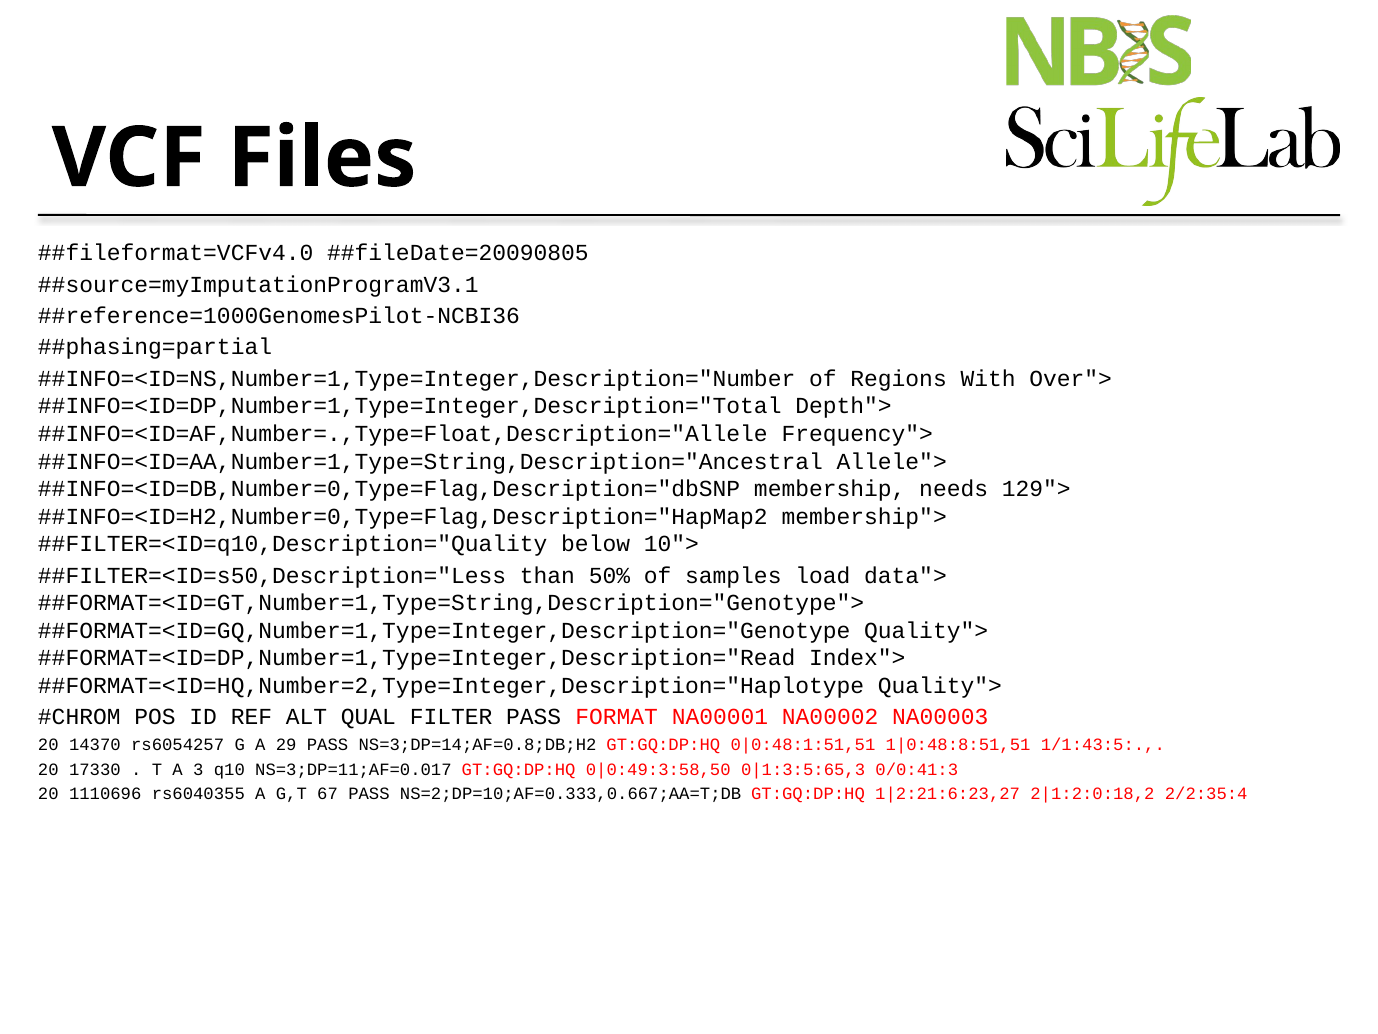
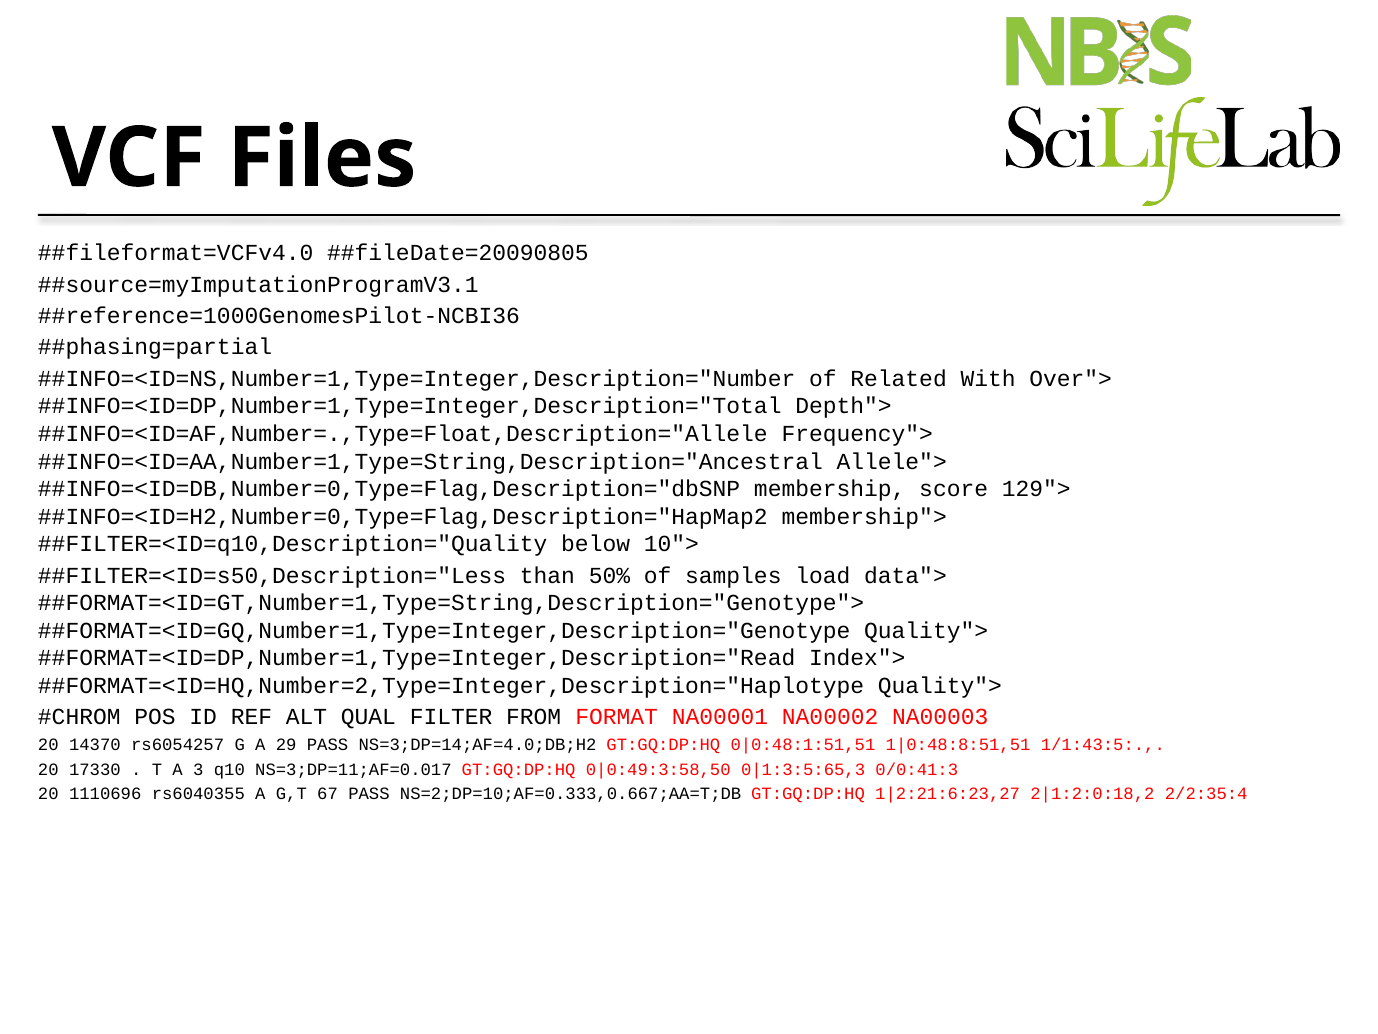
Regions: Regions -> Related
needs: needs -> score
FILTER PASS: PASS -> FROM
NS=3;DP=14;AF=0.8;DB;H2: NS=3;DP=14;AF=0.8;DB;H2 -> NS=3;DP=14;AF=4.0;DB;H2
